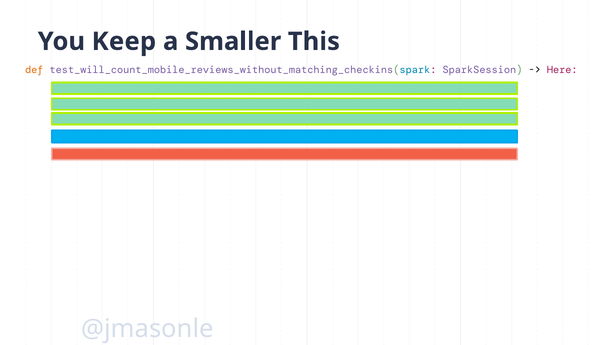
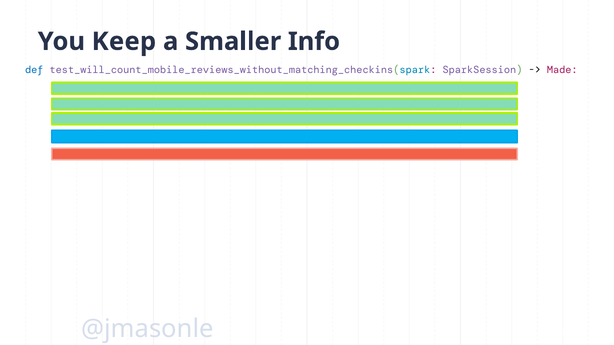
This: This -> Info
def colour: orange -> blue
Here: Here -> Made
